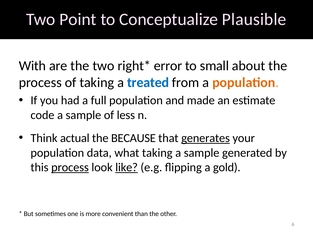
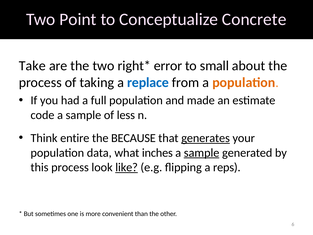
Plausible: Plausible -> Concrete
With: With -> Take
treated: treated -> replace
actual: actual -> entire
what taking: taking -> inches
sample at (202, 153) underline: none -> present
process at (70, 167) underline: present -> none
gold: gold -> reps
